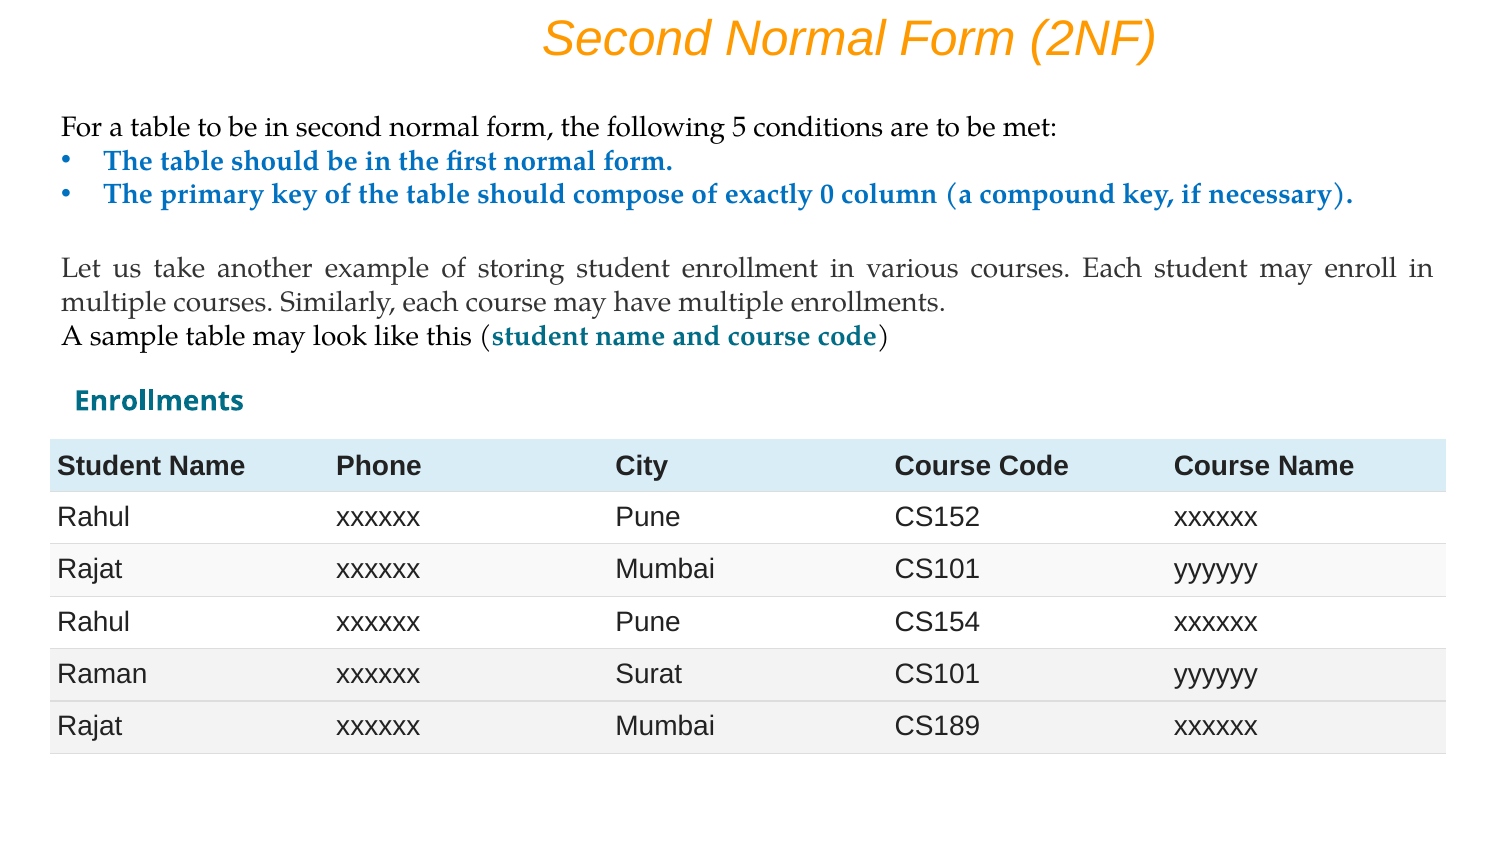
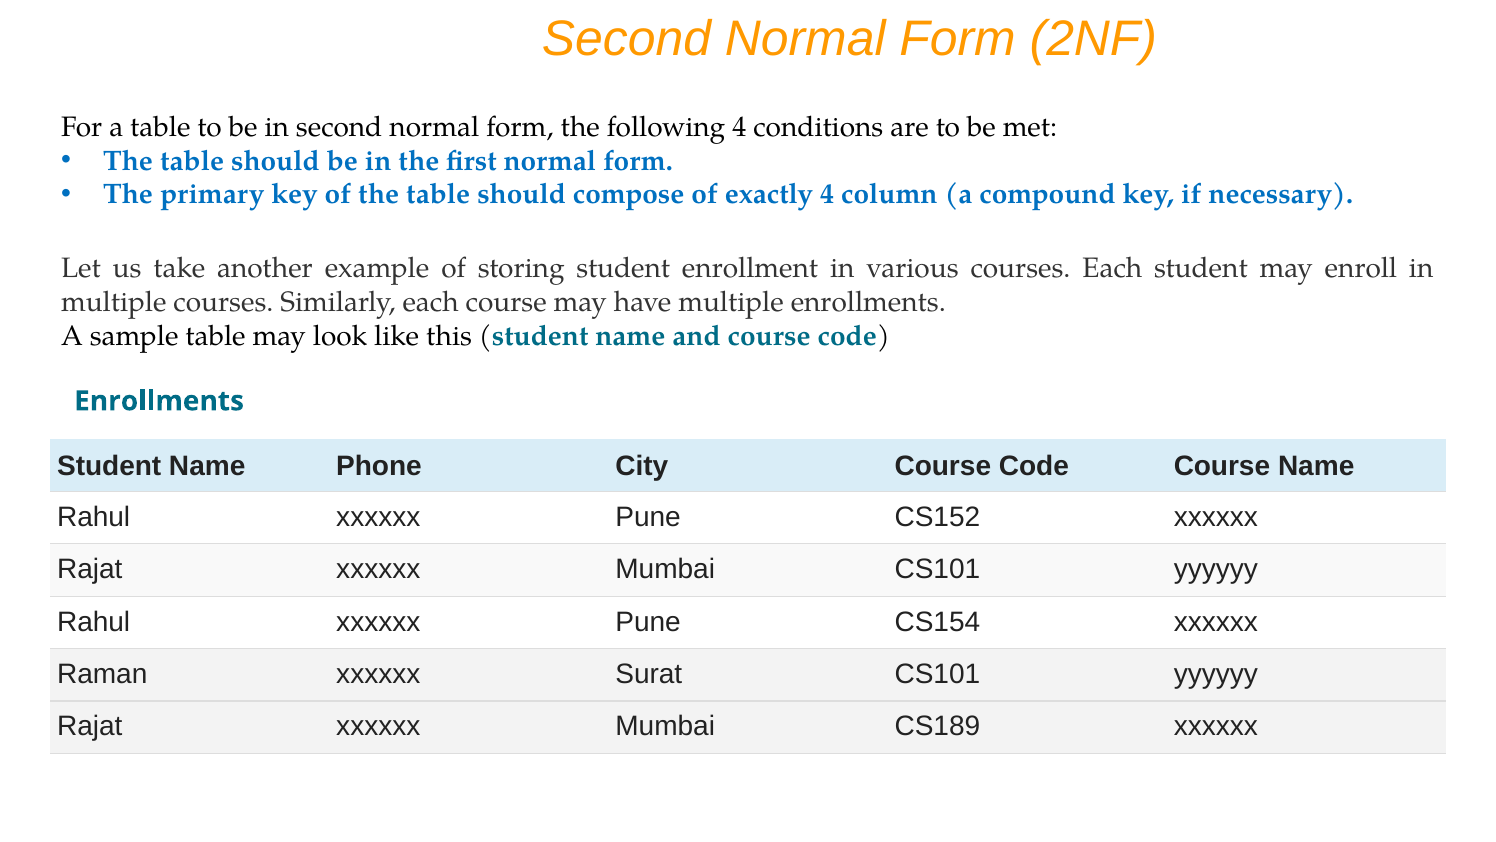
following 5: 5 -> 4
exactly 0: 0 -> 4
